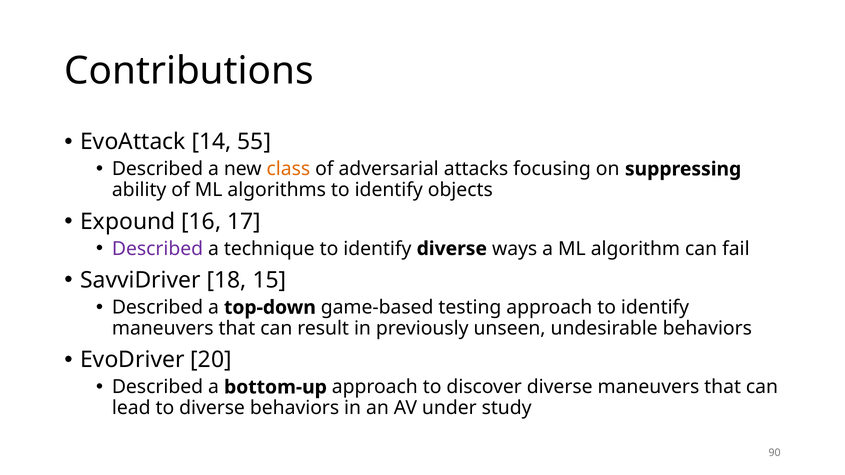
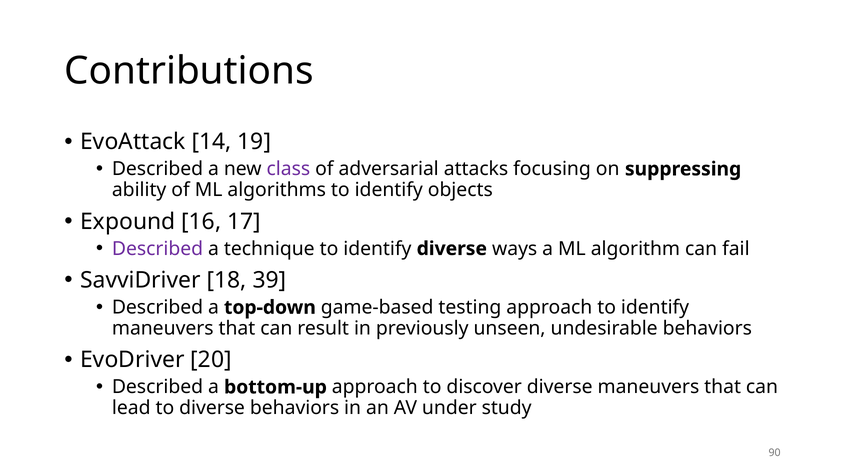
55: 55 -> 19
class colour: orange -> purple
15: 15 -> 39
